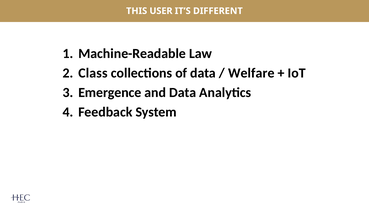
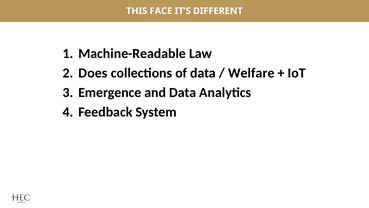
USER: USER -> FACE
Class: Class -> Does
